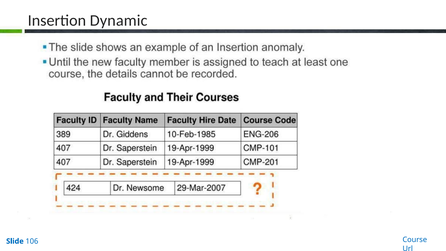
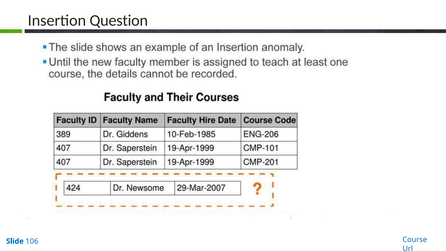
Dynamic: Dynamic -> Question
